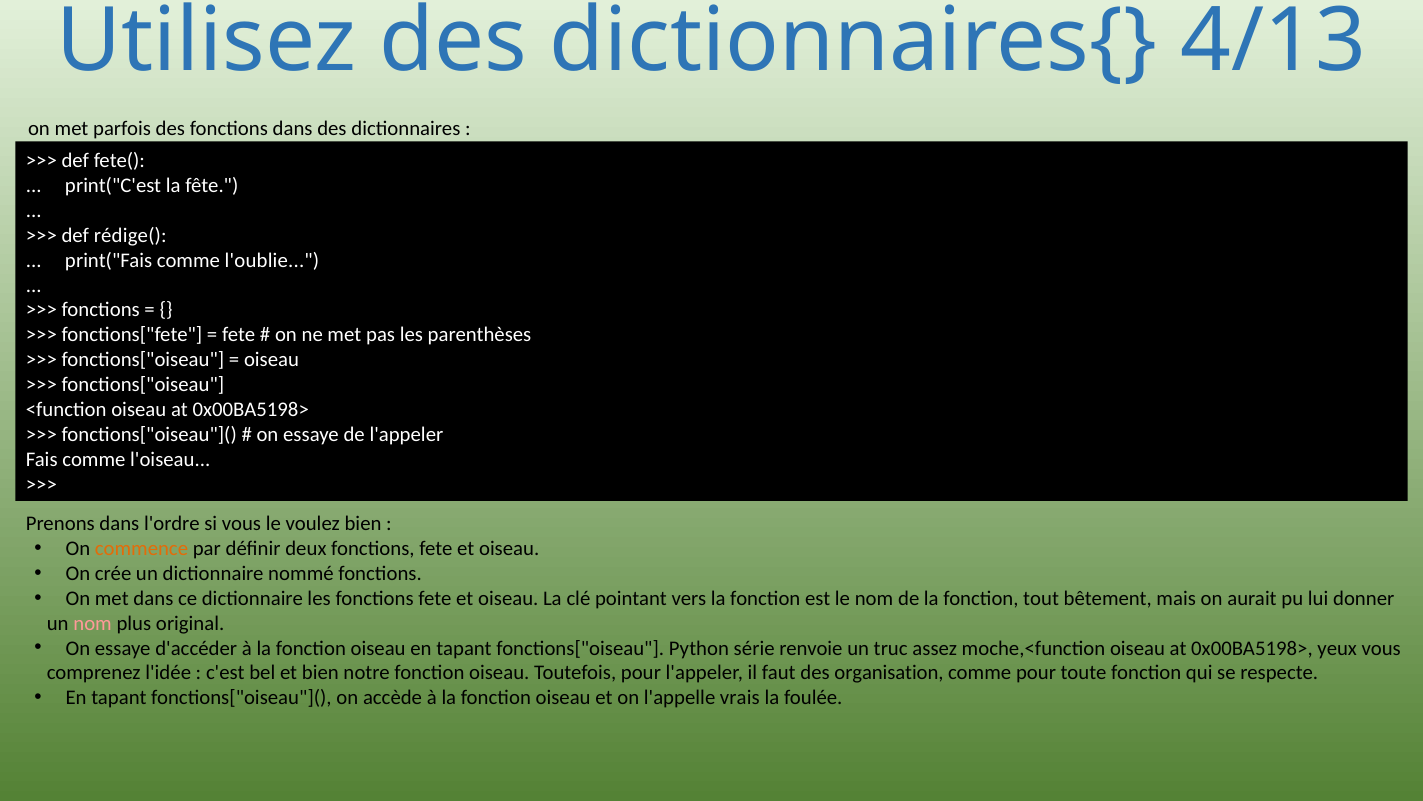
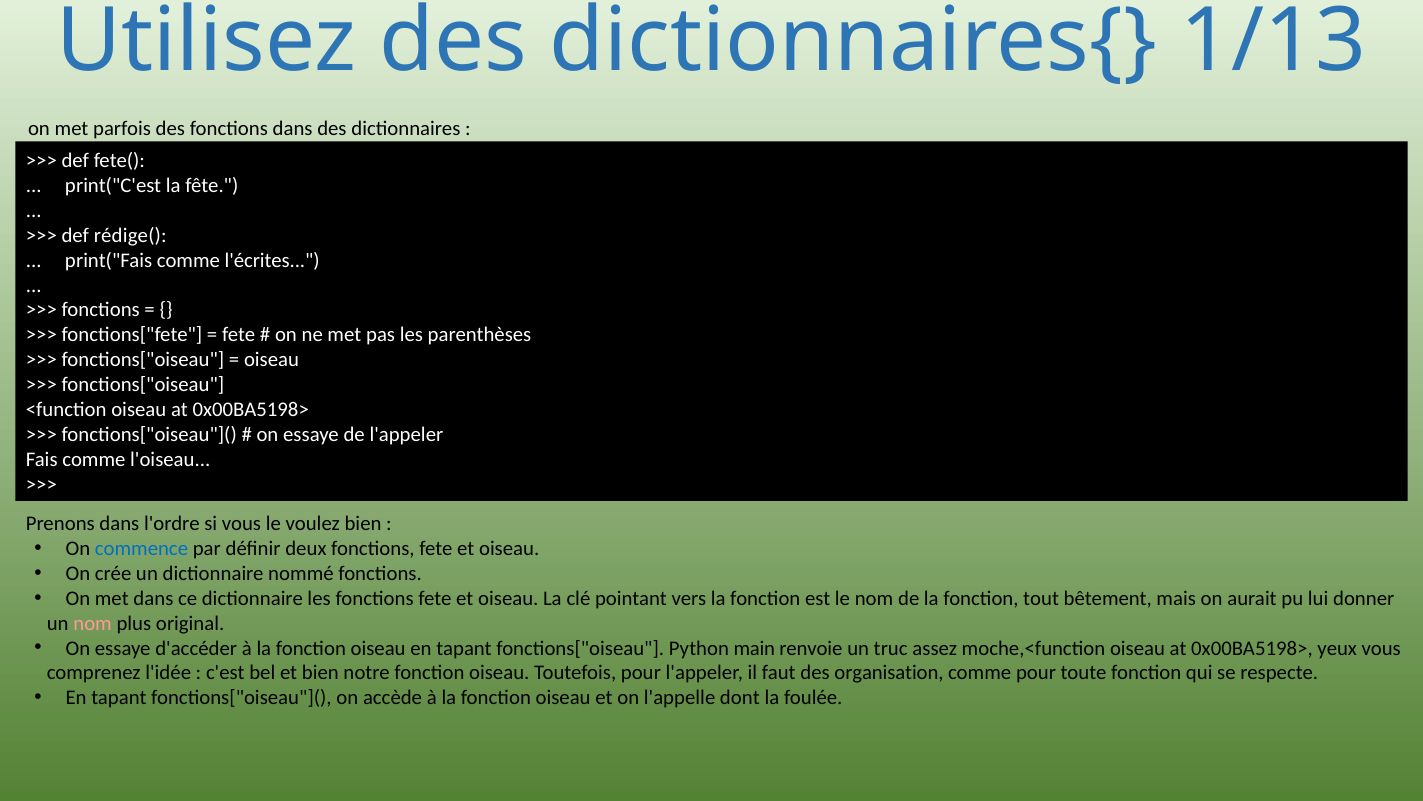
4/13: 4/13 -> 1/13
l'oublie: l'oublie -> l'écrites
commence colour: orange -> blue
série: série -> main
vrais: vrais -> dont
